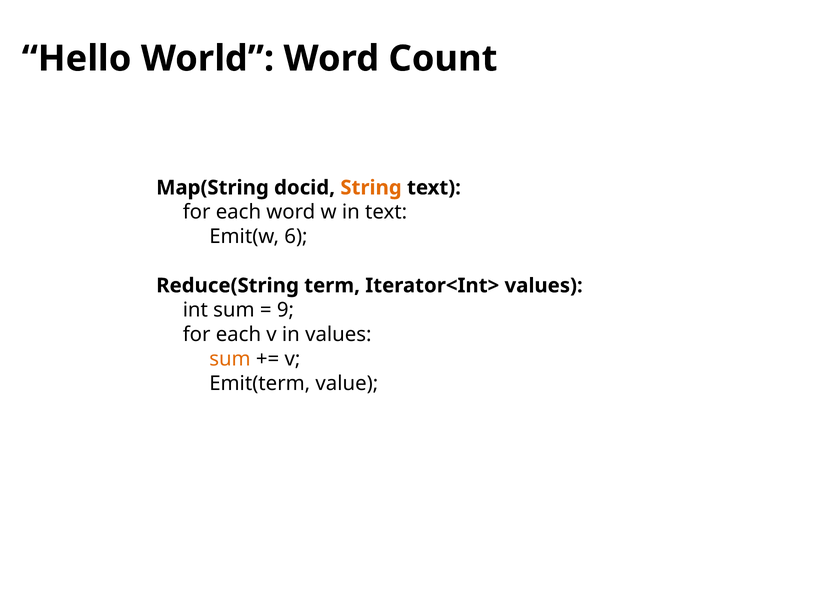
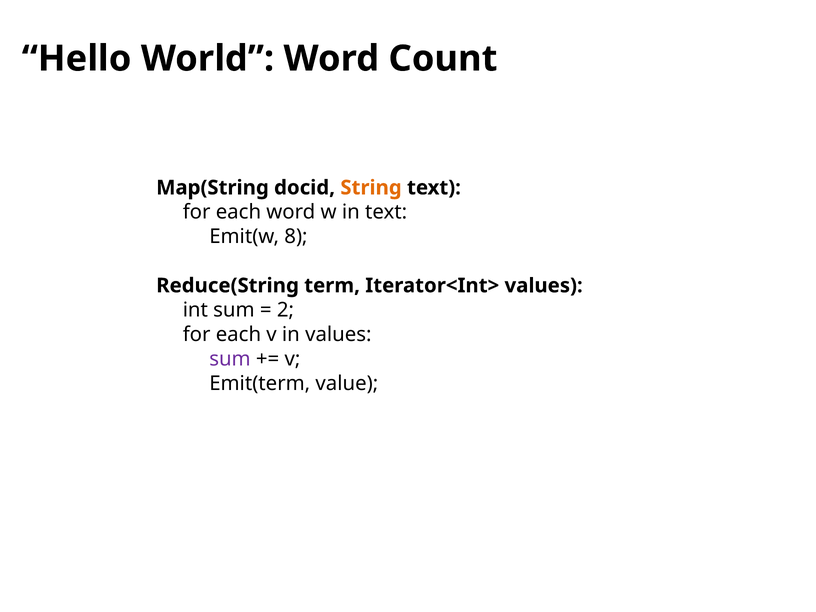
6: 6 -> 8
9: 9 -> 2
sum at (230, 359) colour: orange -> purple
